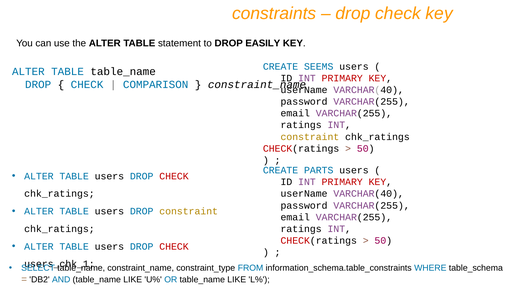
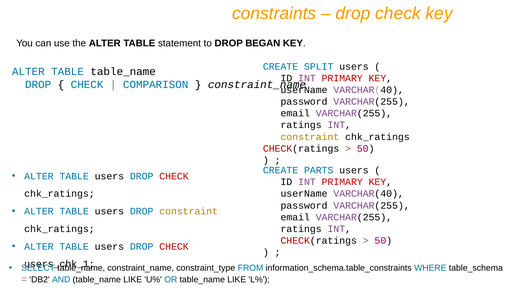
EASILY: EASILY -> BEGAN
SEEMS: SEEMS -> SPLIT
